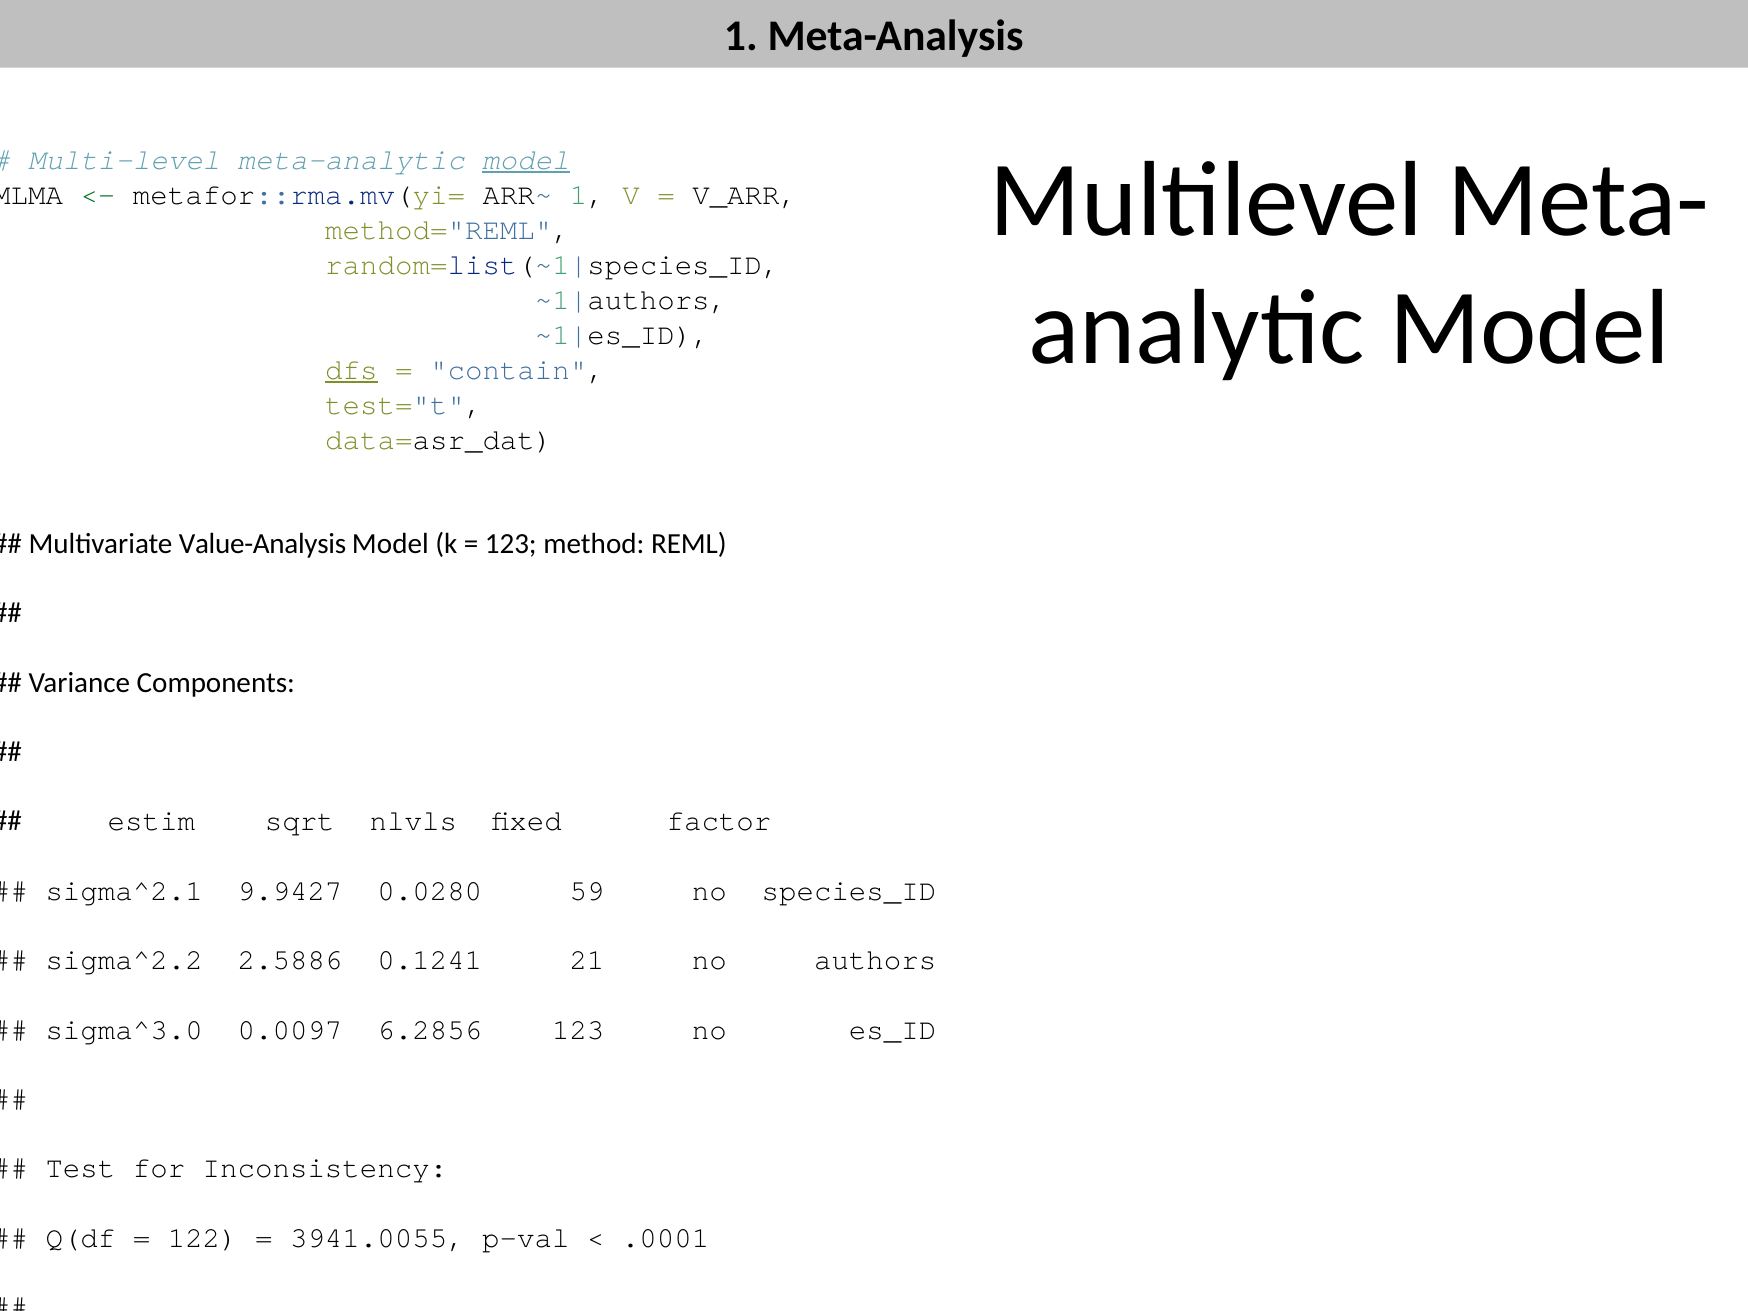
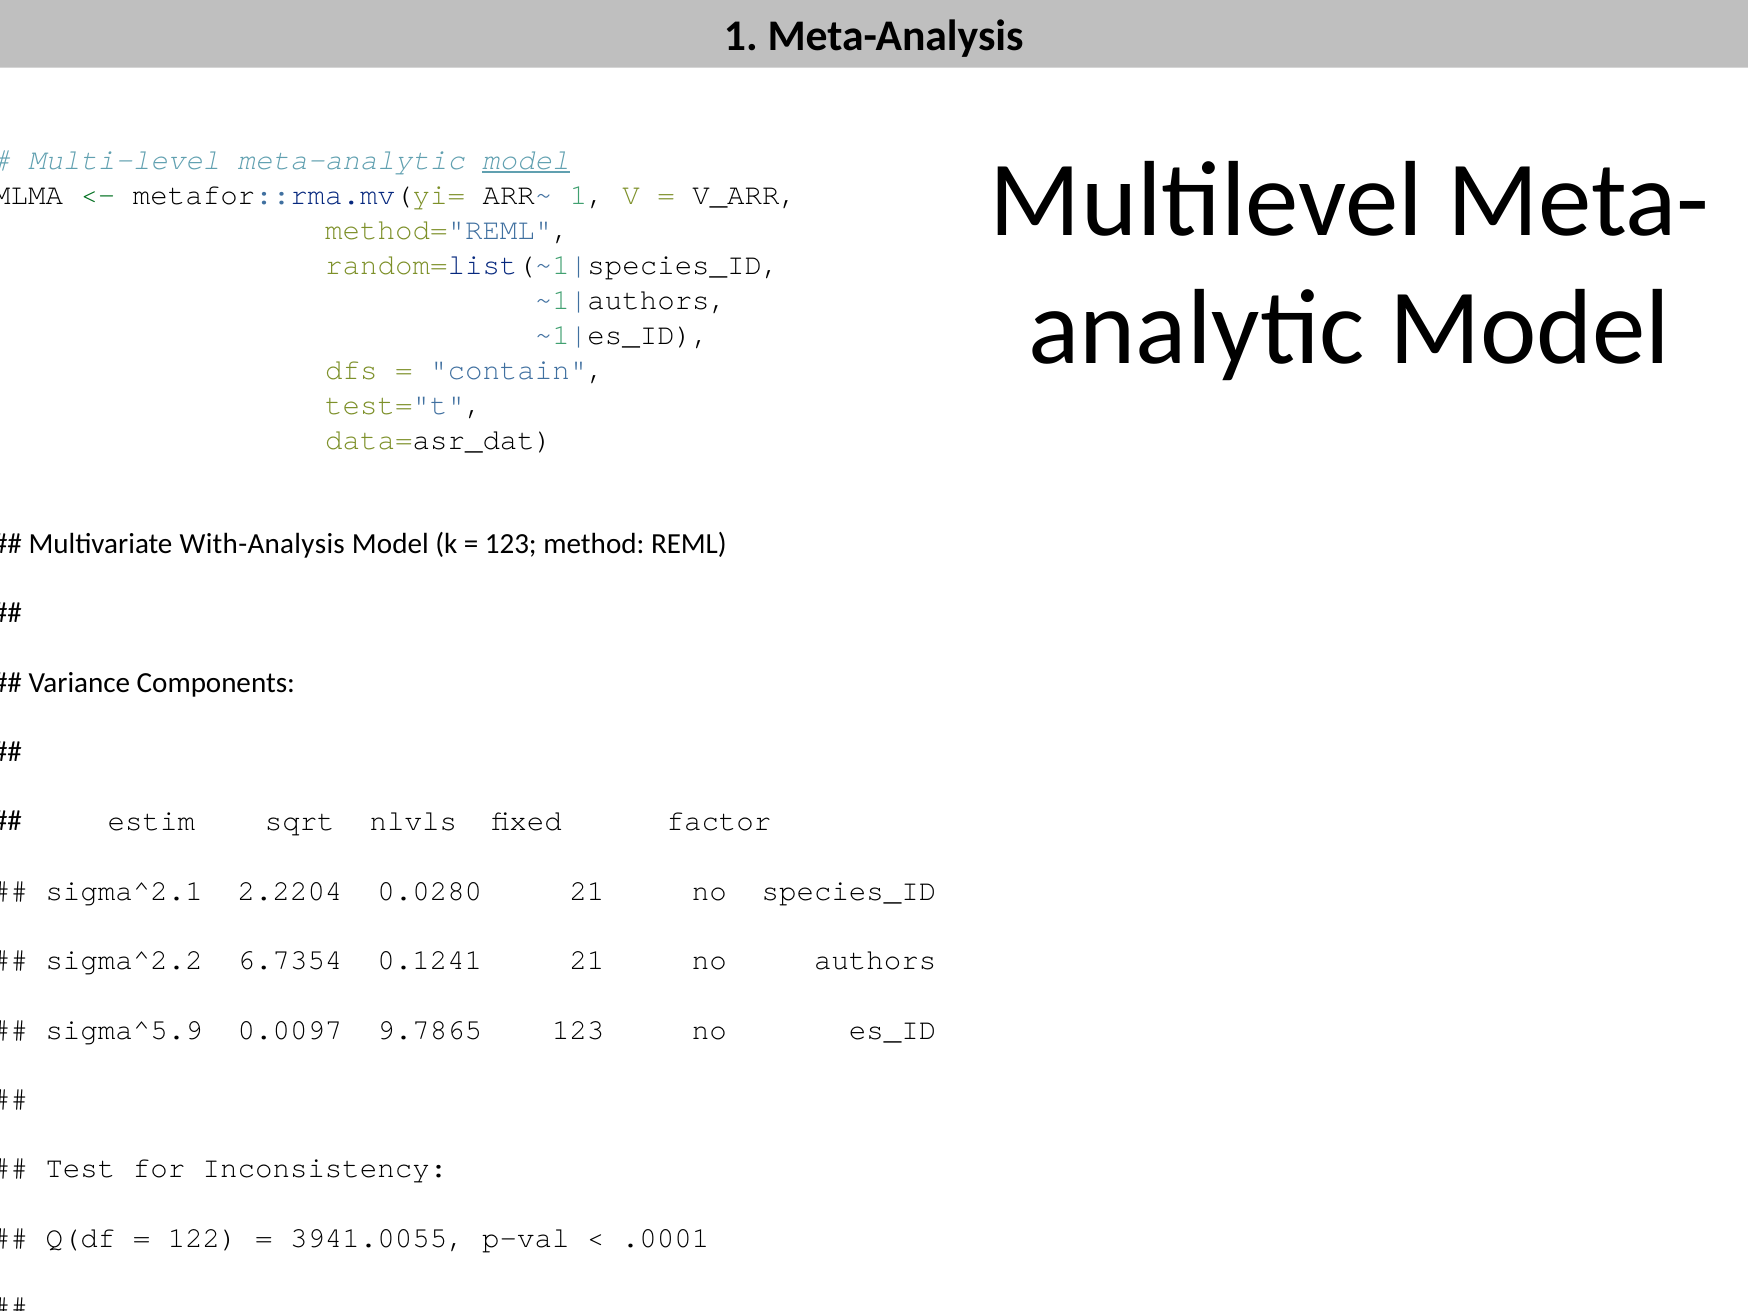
dfs underline: present -> none
Value-Analysis: Value-Analysis -> With-Analysis
9.9427: 9.9427 -> 2.2204
0.0280 59: 59 -> 21
2.5886: 2.5886 -> 6.7354
sigma^3.0: sigma^3.0 -> sigma^5.9
6.2856: 6.2856 -> 9.7865
